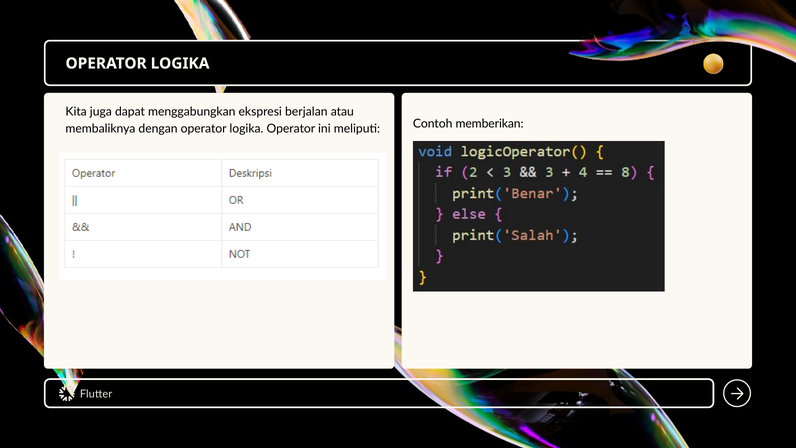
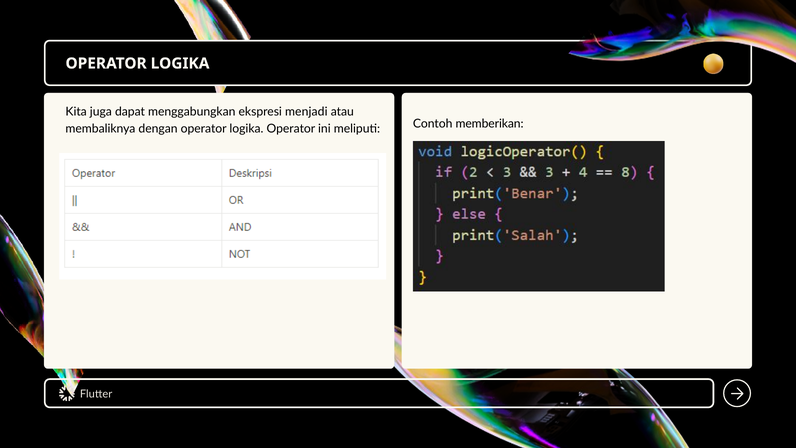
berjalan: berjalan -> menjadi
